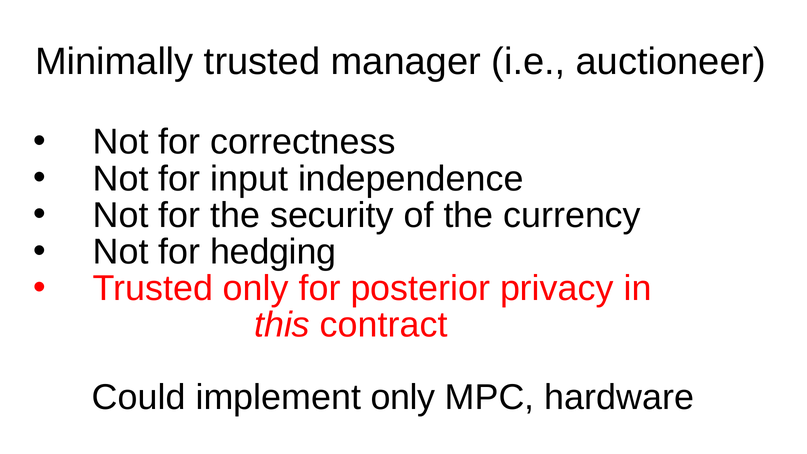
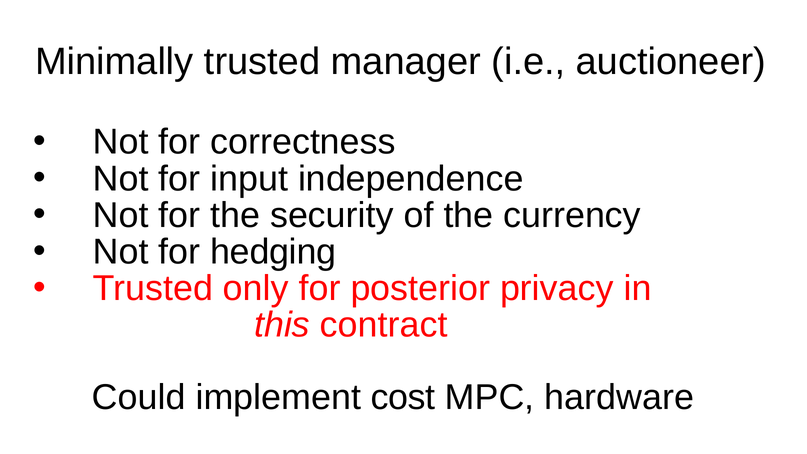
implement only: only -> cost
